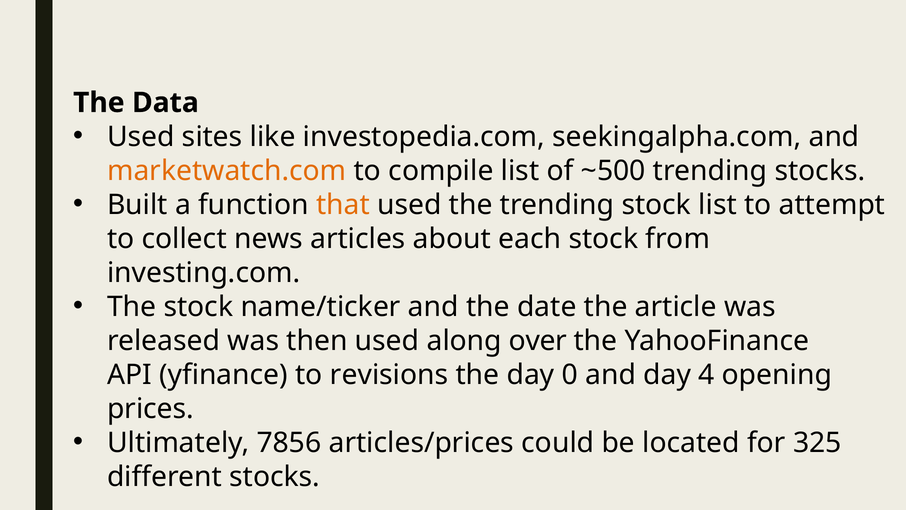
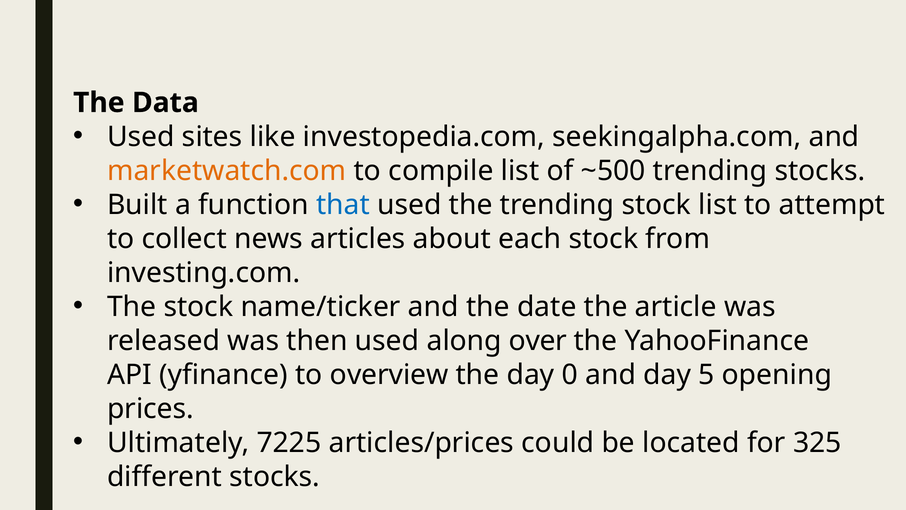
that colour: orange -> blue
revisions: revisions -> overview
4: 4 -> 5
7856: 7856 -> 7225
